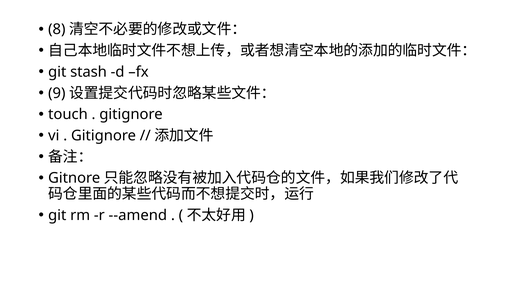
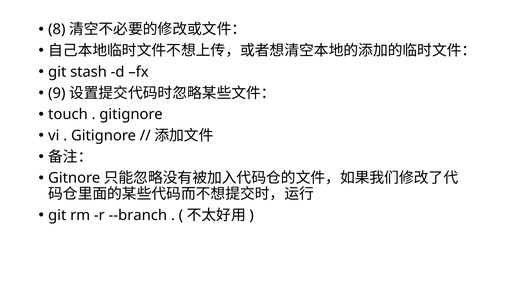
--amend: --amend -> --branch
